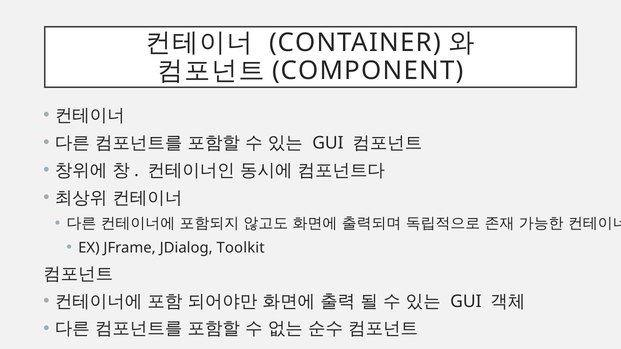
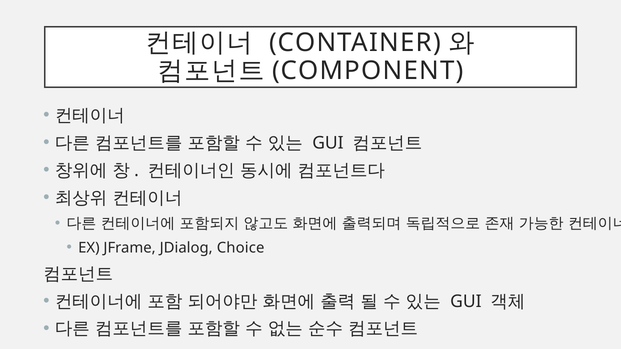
Toolkit: Toolkit -> Choice
